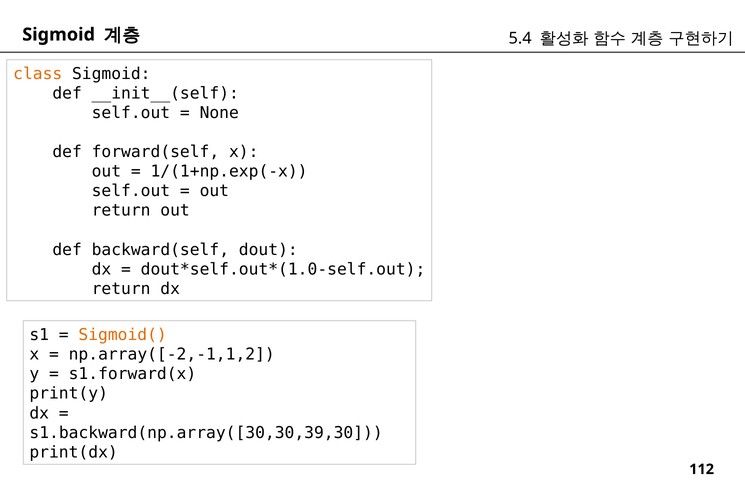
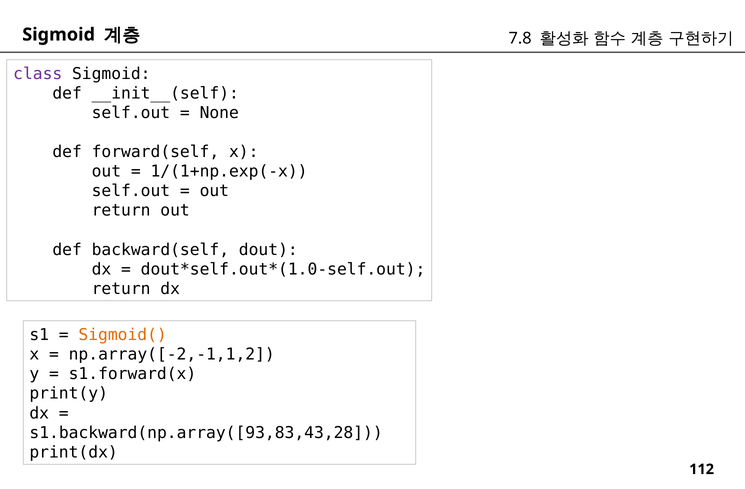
5.4: 5.4 -> 7.8
class colour: orange -> purple
s1.backward(np.array([30,30,39,30: s1.backward(np.array([30,30,39,30 -> s1.backward(np.array([93,83,43,28
